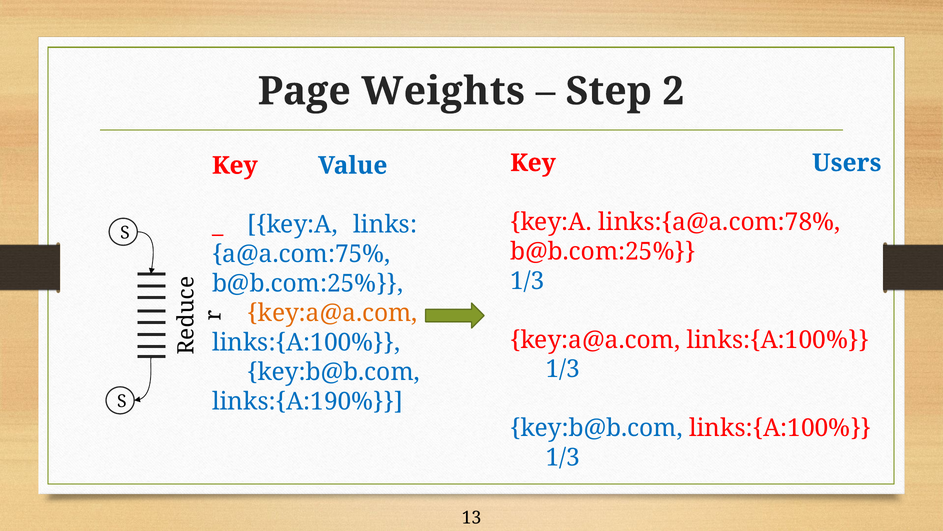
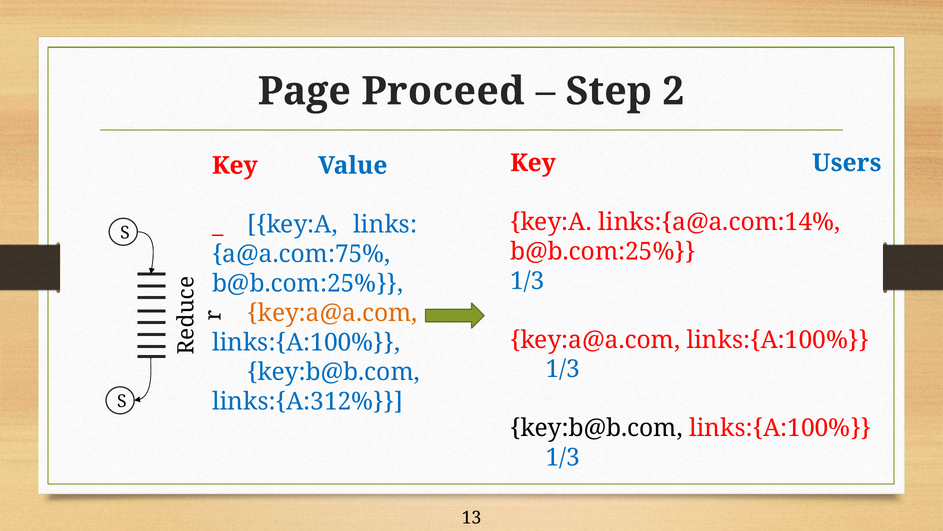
Weights: Weights -> Proceed
links:{a@a.com:78%: links:{a@a.com:78% -> links:{a@a.com:14%
links:{A:190%: links:{A:190% -> links:{A:312%
key:b@b.com at (596, 428) colour: blue -> black
